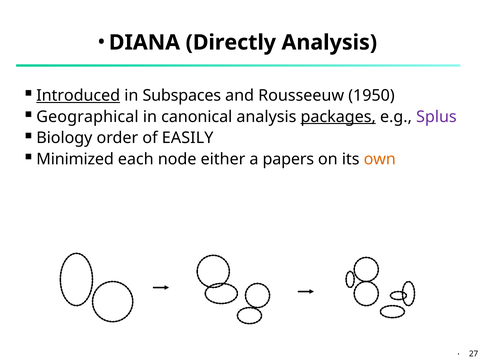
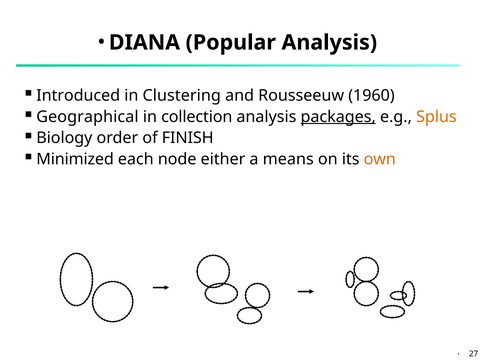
Directly: Directly -> Popular
Introduced underline: present -> none
Subspaces: Subspaces -> Clustering
1950: 1950 -> 1960
canonical: canonical -> collection
Splus colour: purple -> orange
EASILY: EASILY -> FINISH
papers: papers -> means
